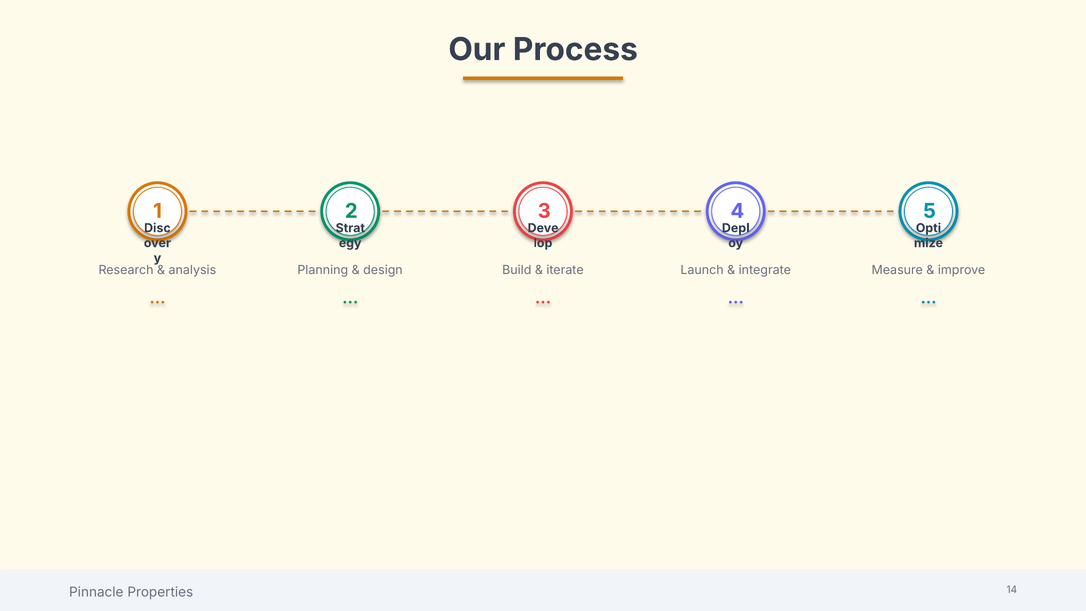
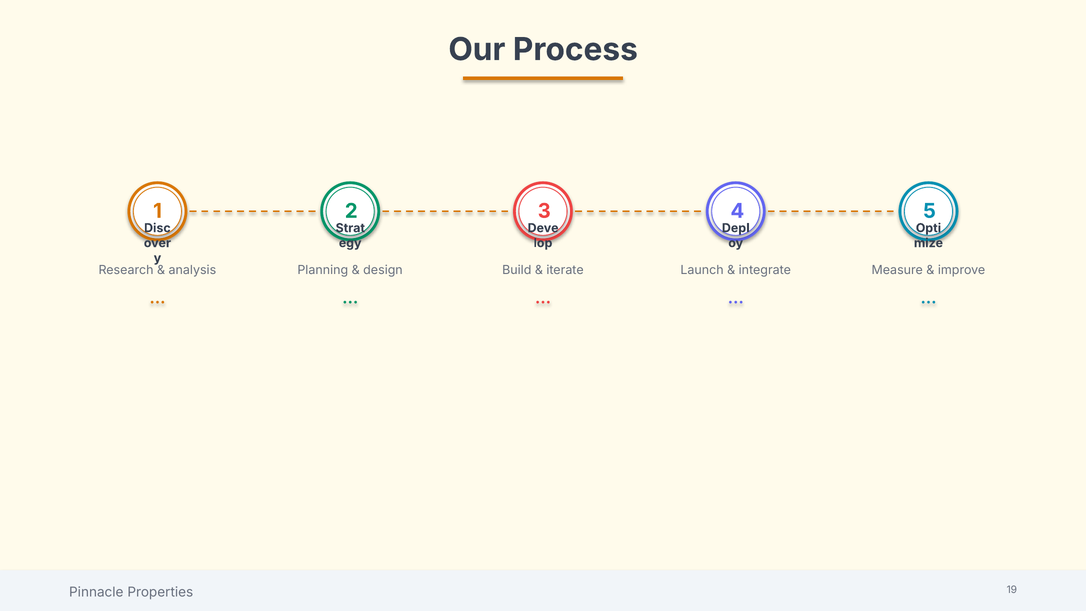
14: 14 -> 19
